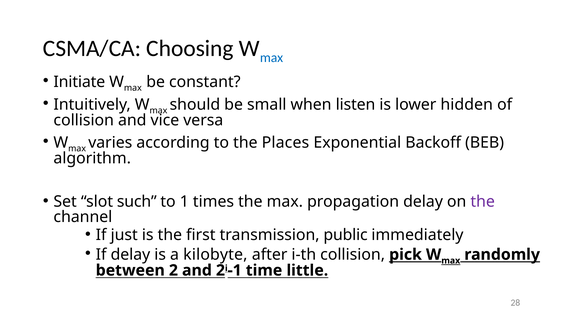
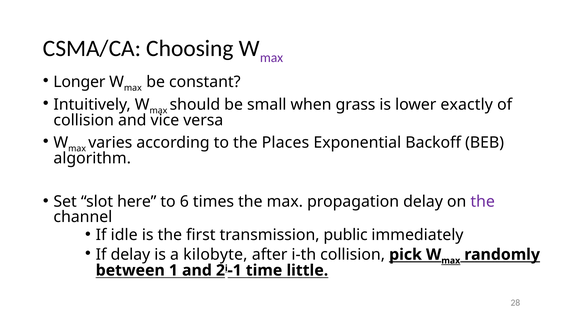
max at (272, 57) colour: blue -> purple
Initiate: Initiate -> Longer
listen: listen -> grass
hidden: hidden -> exactly
such: such -> here
1: 1 -> 6
just: just -> idle
2: 2 -> 1
